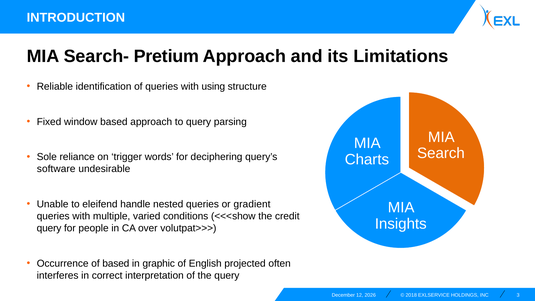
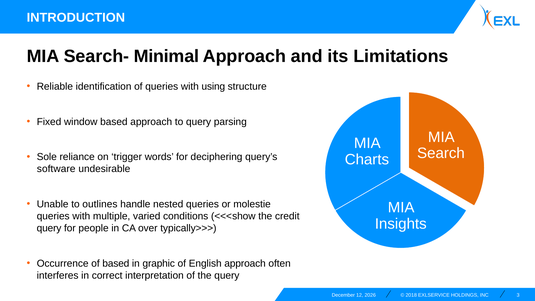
Pretium: Pretium -> Minimal
eleifend: eleifend -> outlines
gradient: gradient -> molestie
volutpat>>>: volutpat>>> -> typically>>>
English projected: projected -> approach
